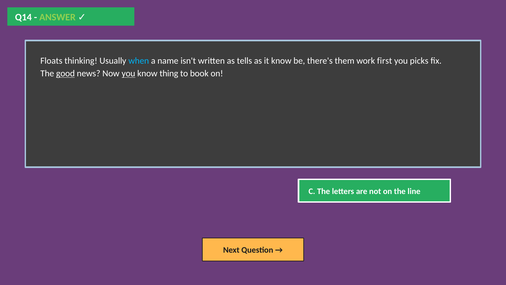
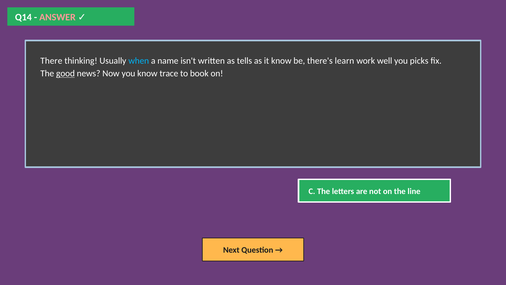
ANSWER colour: light green -> pink
Floats: Floats -> There
them: them -> learn
first: first -> well
you at (128, 74) underline: present -> none
thing: thing -> trace
